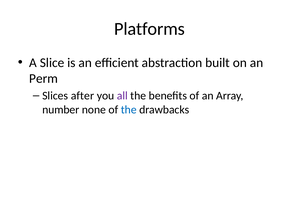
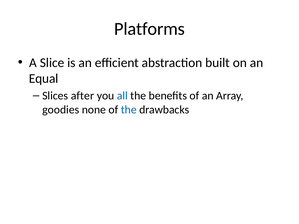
Perm: Perm -> Equal
all colour: purple -> blue
number: number -> goodies
